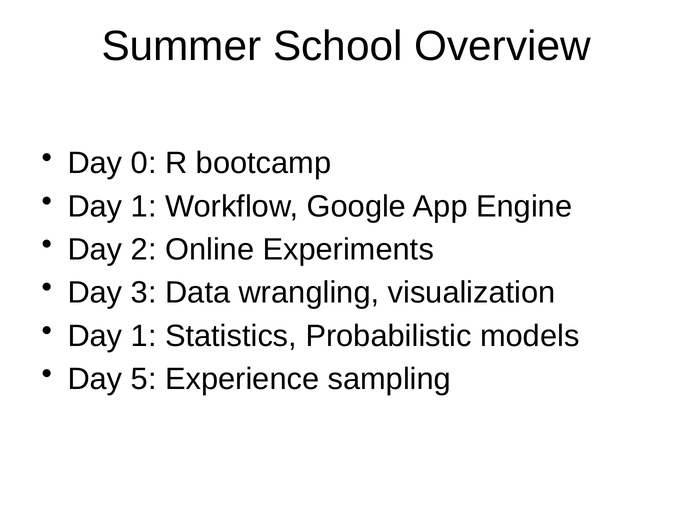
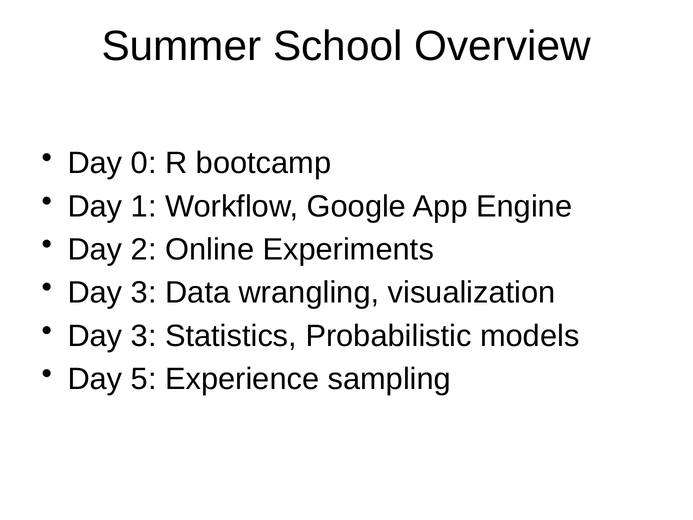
1 at (144, 336): 1 -> 3
